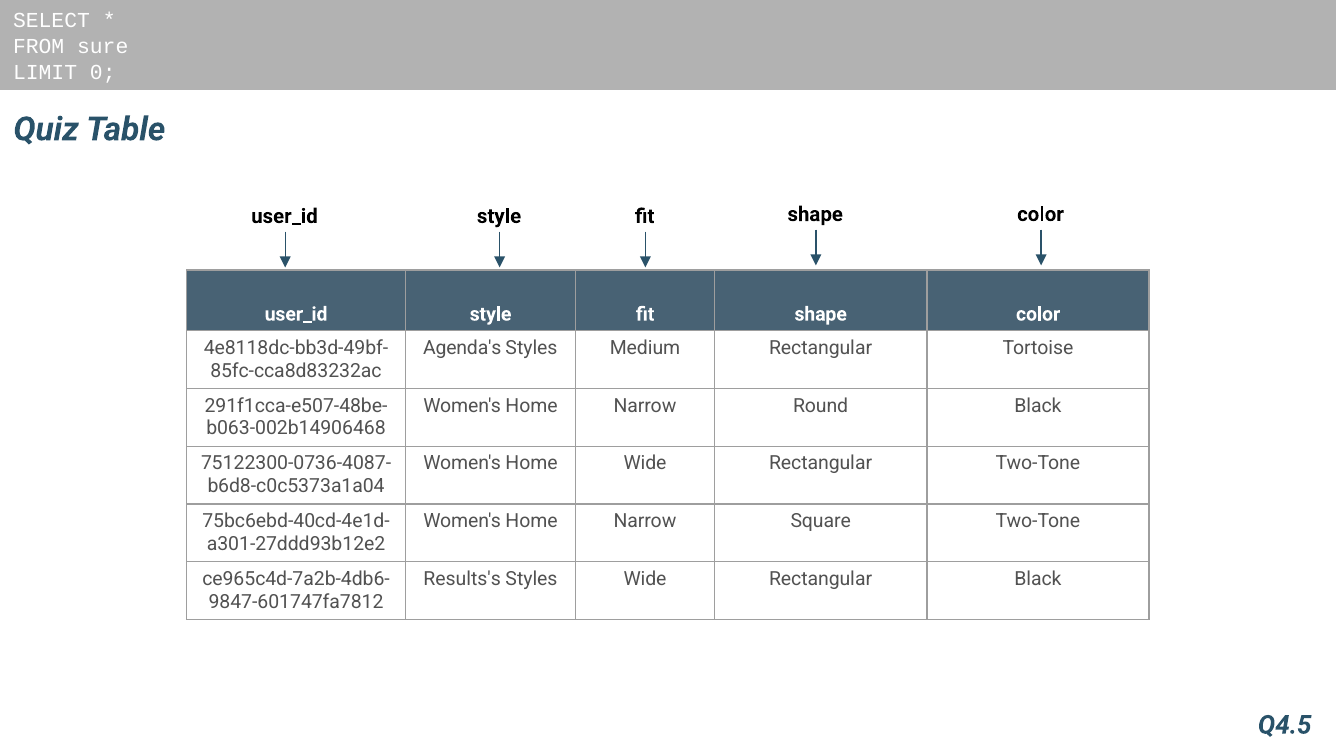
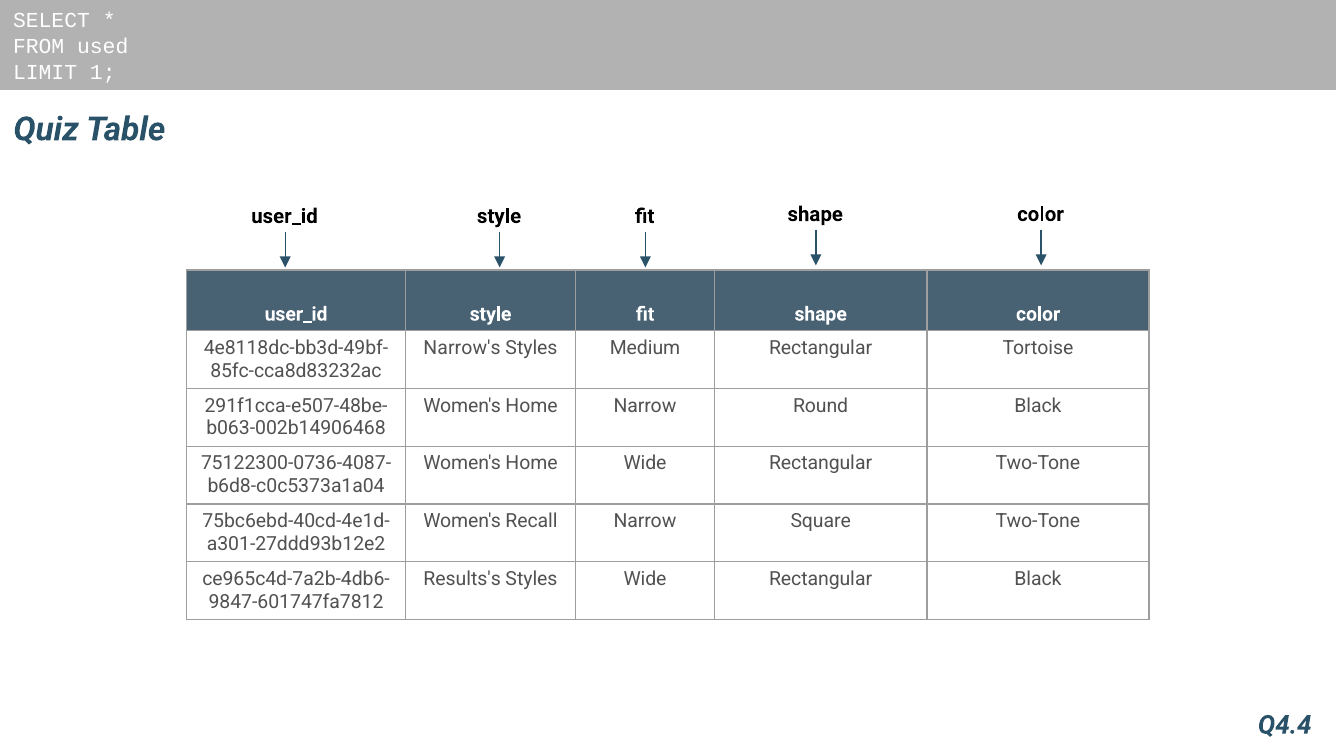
sure: sure -> used
0: 0 -> 1
Agenda's: Agenda's -> Narrow's
Home at (532, 522): Home -> Recall
Q4.5: Q4.5 -> Q4.4
